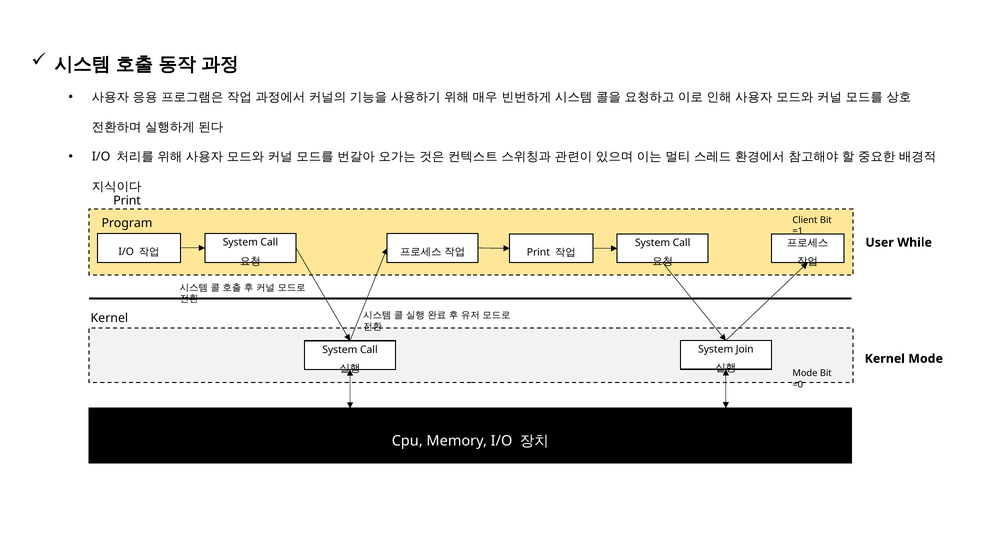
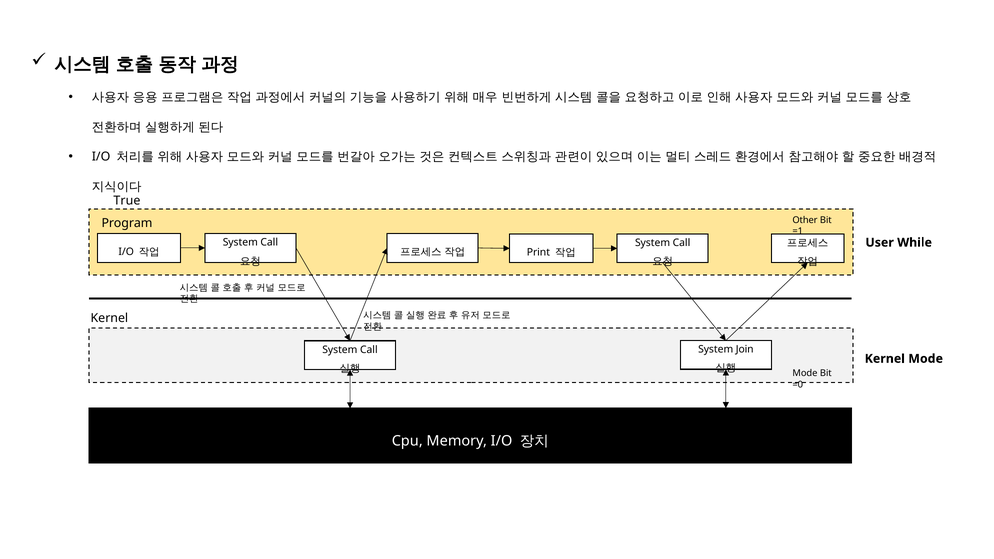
Print at (127, 201): Print -> True
Client: Client -> Other
